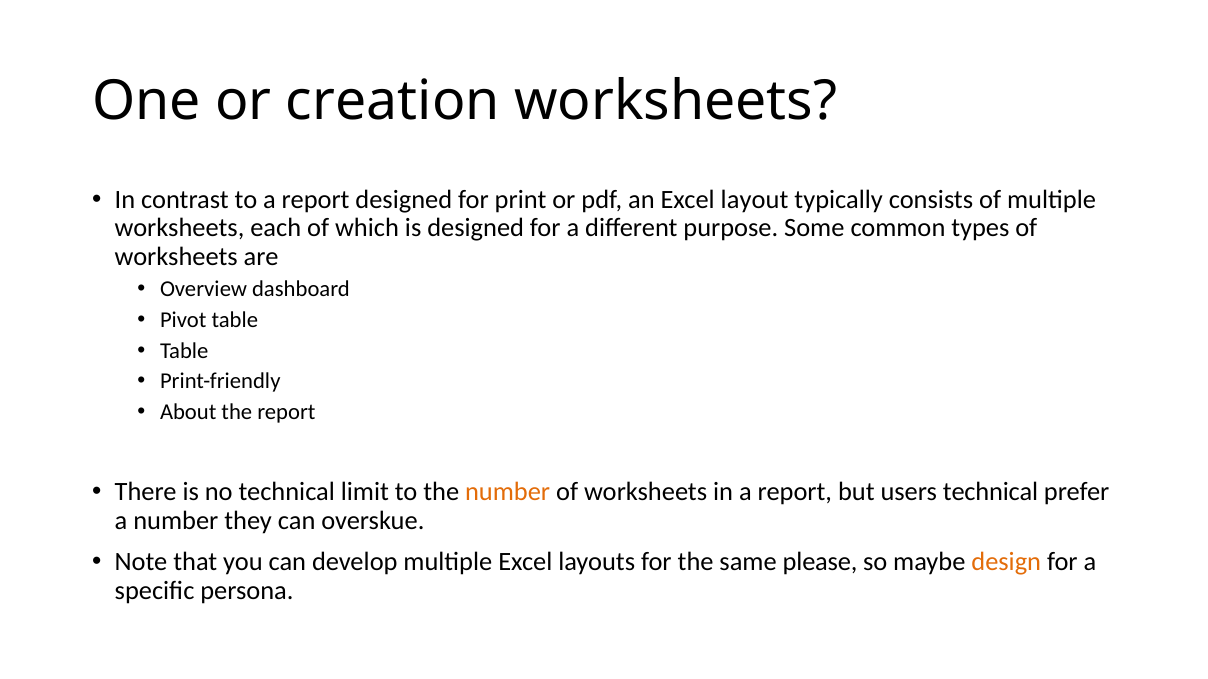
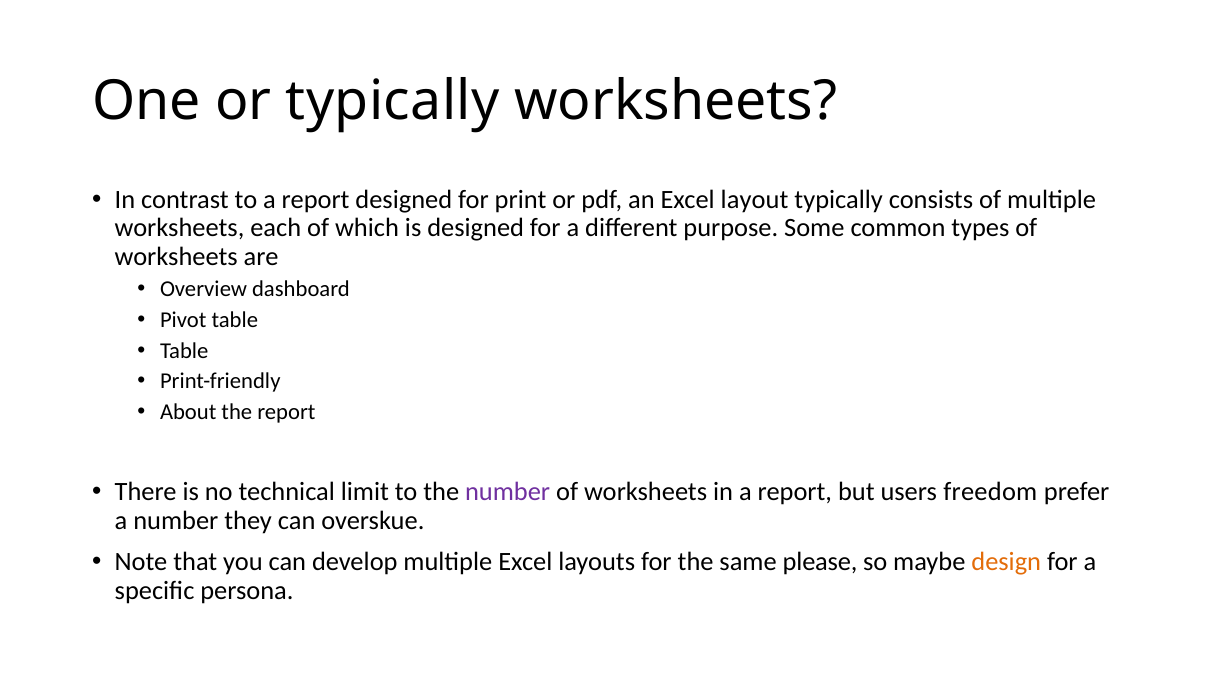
or creation: creation -> typically
number at (508, 493) colour: orange -> purple
users technical: technical -> freedom
